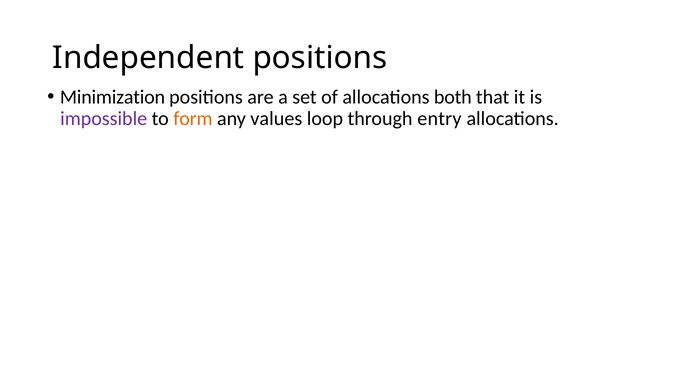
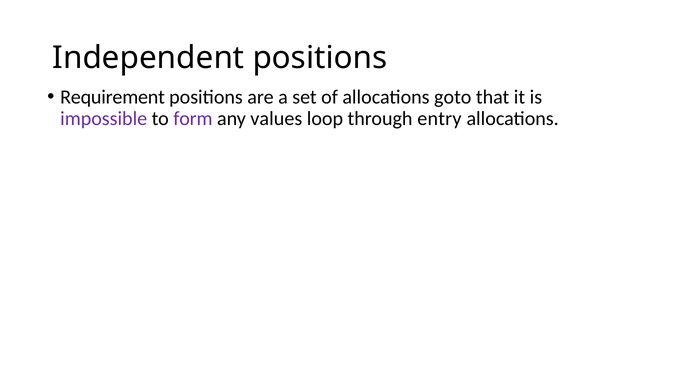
Minimization: Minimization -> Requirement
both: both -> goto
form colour: orange -> purple
